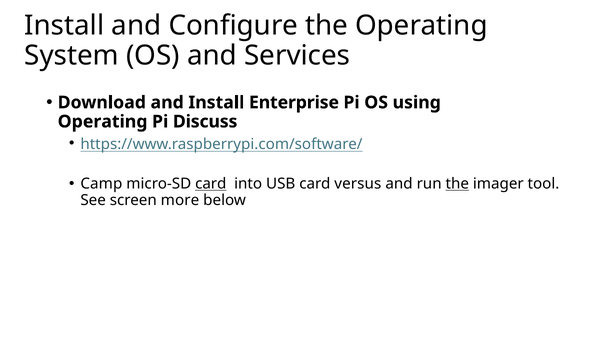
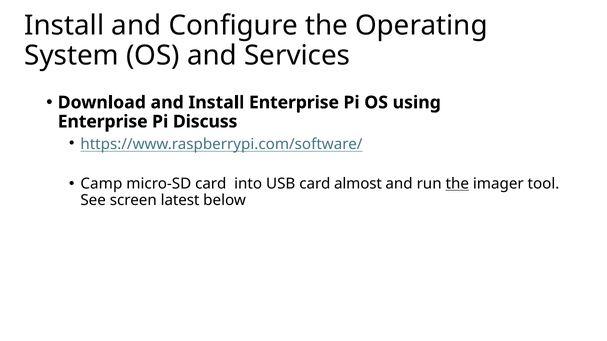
Operating at (103, 122): Operating -> Enterprise
card at (211, 184) underline: present -> none
versus: versus -> almost
more: more -> latest
